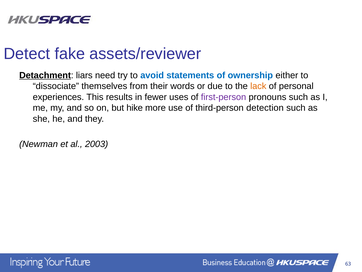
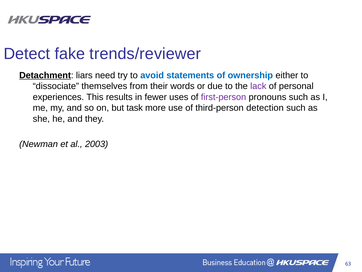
assets/reviewer: assets/reviewer -> trends/reviewer
lack colour: orange -> purple
hike: hike -> task
